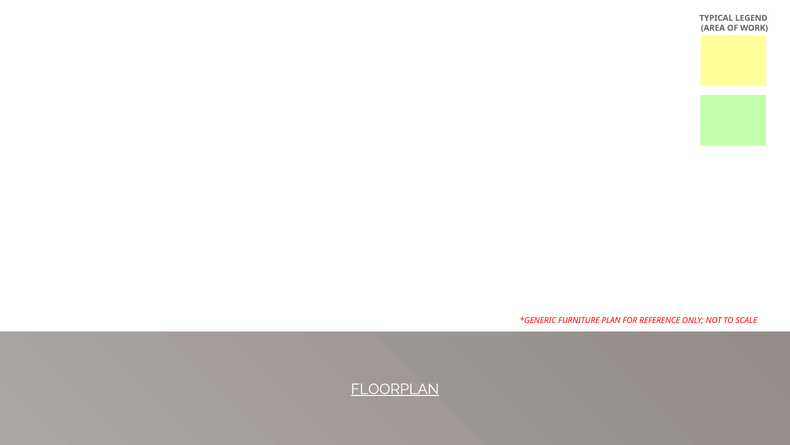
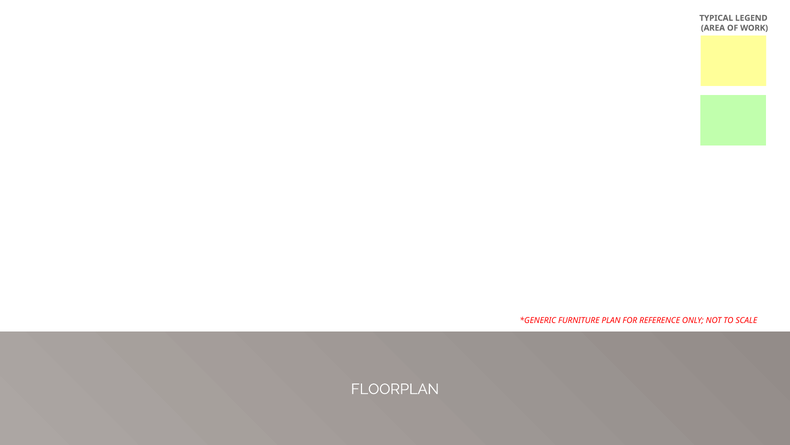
FLOORPLAN underline: present -> none
